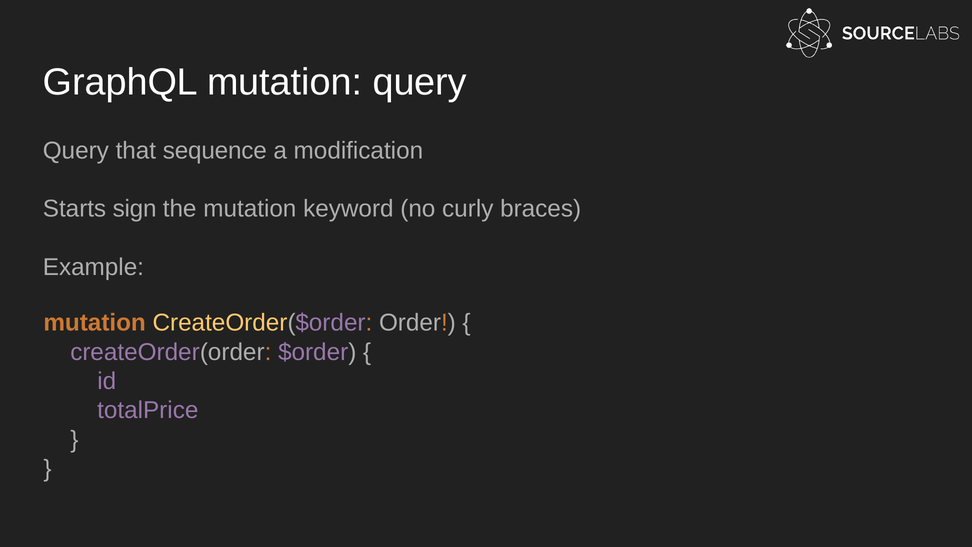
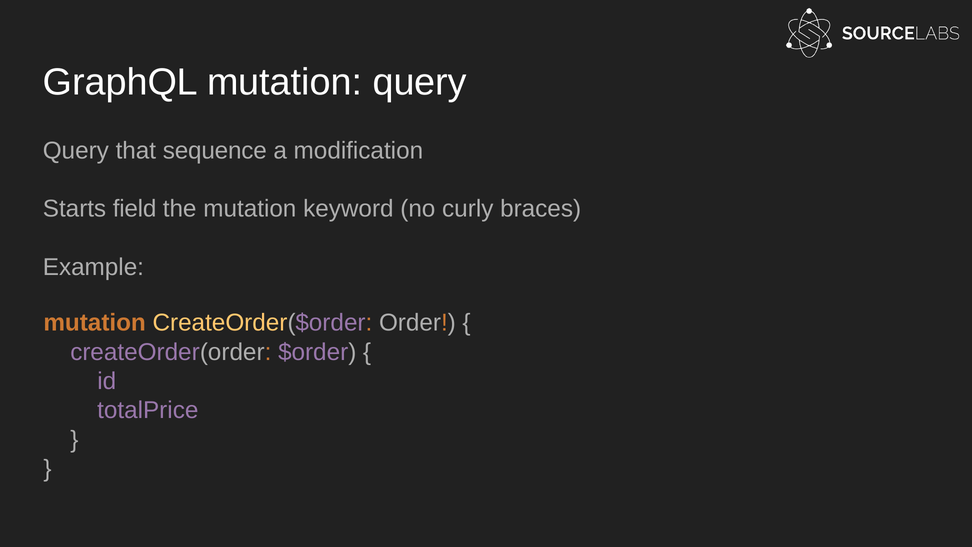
sign: sign -> field
